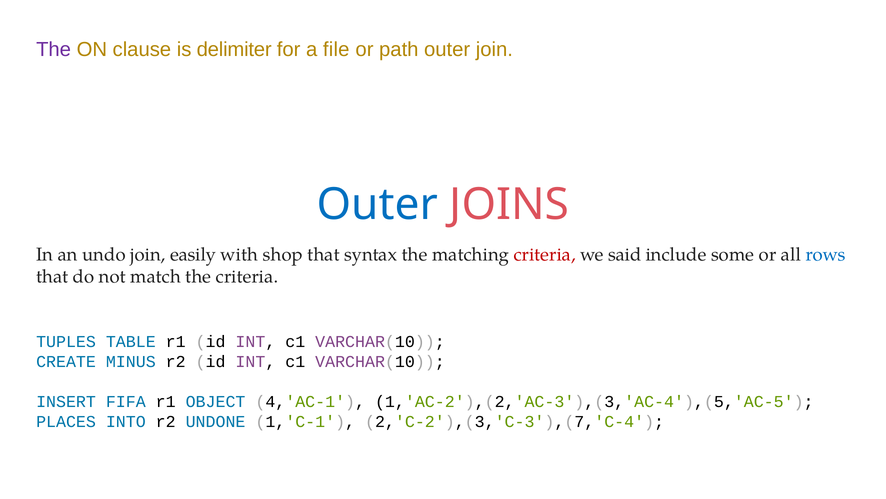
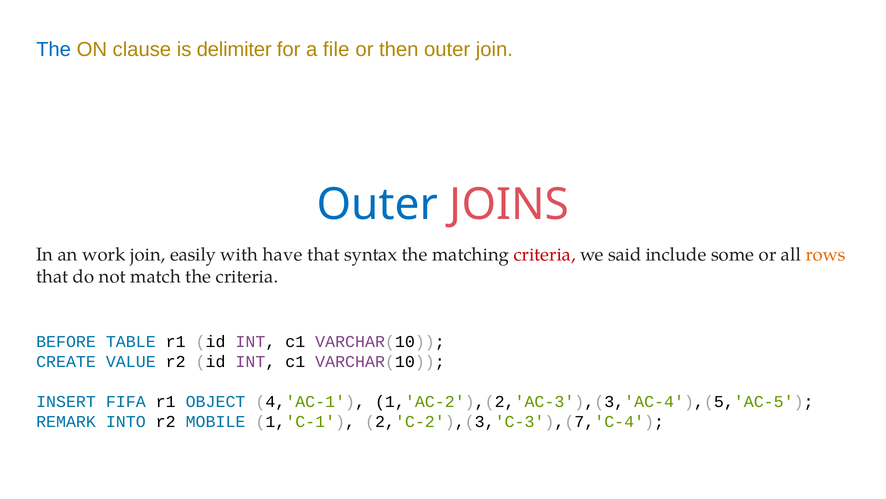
The at (54, 50) colour: purple -> blue
path: path -> then
undo: undo -> work
shop: shop -> have
rows colour: blue -> orange
TUPLES: TUPLES -> BEFORE
MINUS: MINUS -> VALUE
PLACES: PLACES -> REMARK
UNDONE: UNDONE -> MOBILE
